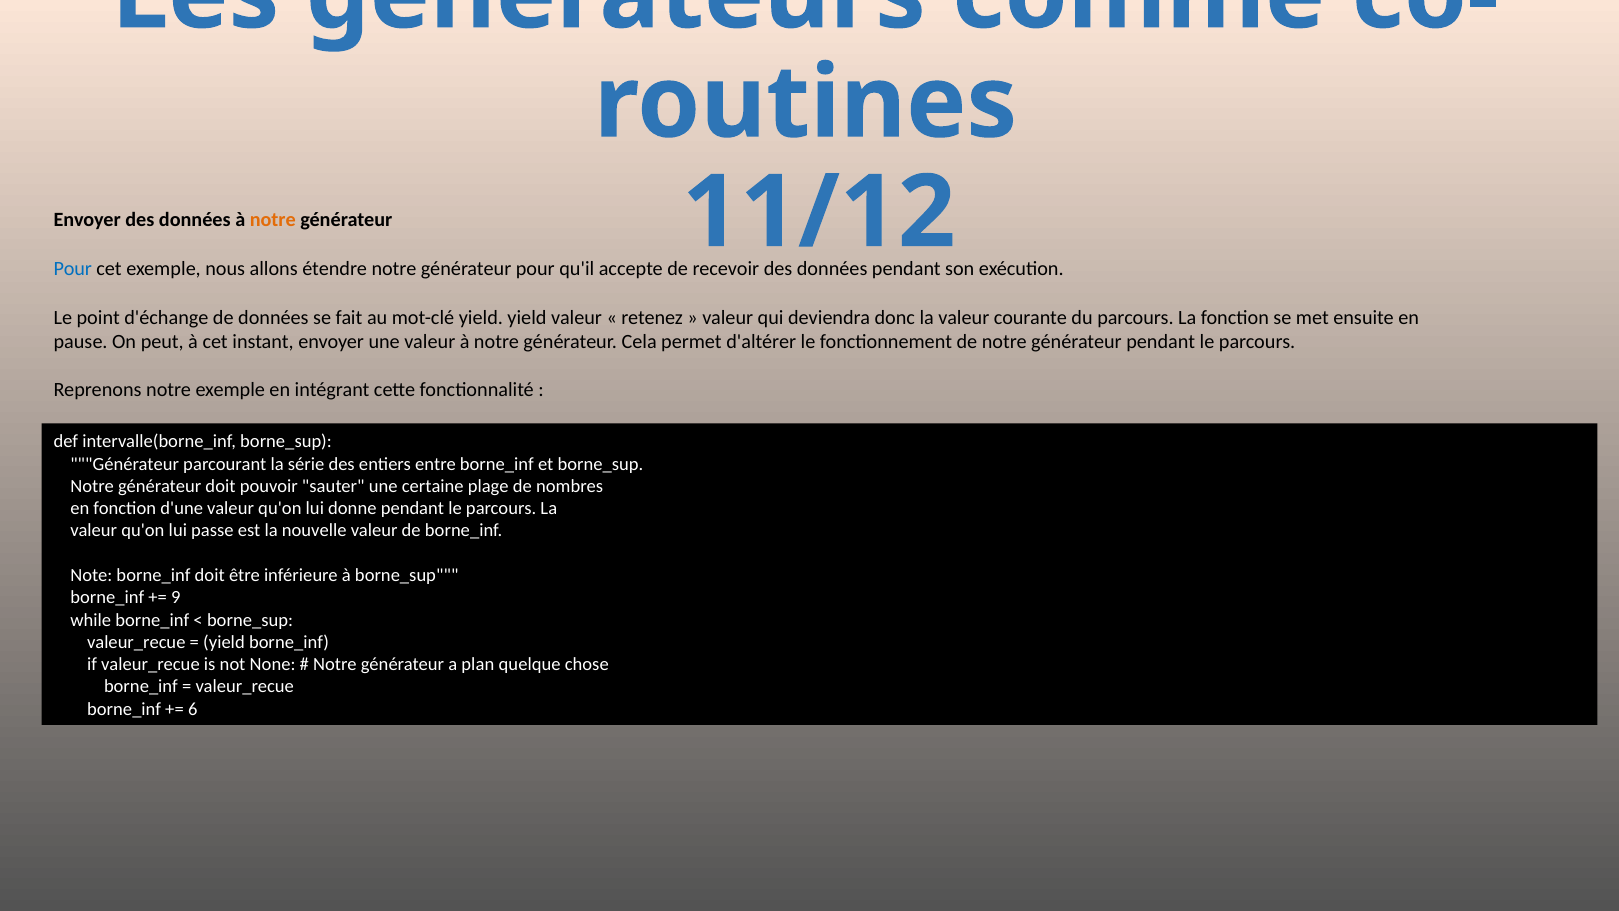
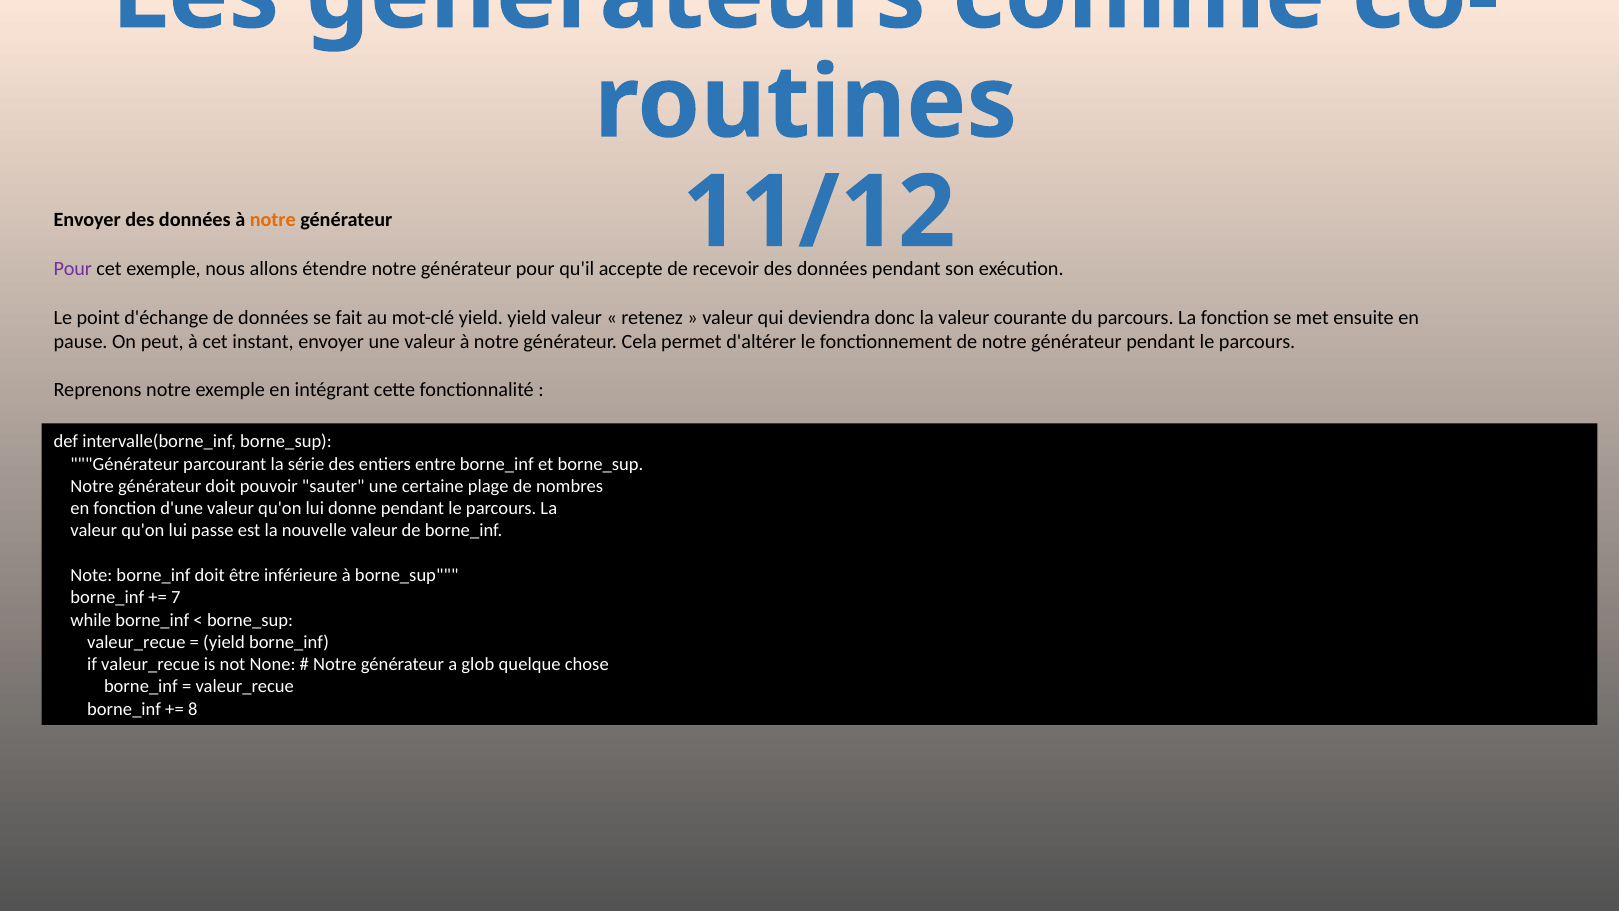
Pour at (73, 269) colour: blue -> purple
9: 9 -> 7
plan: plan -> glob
6: 6 -> 8
